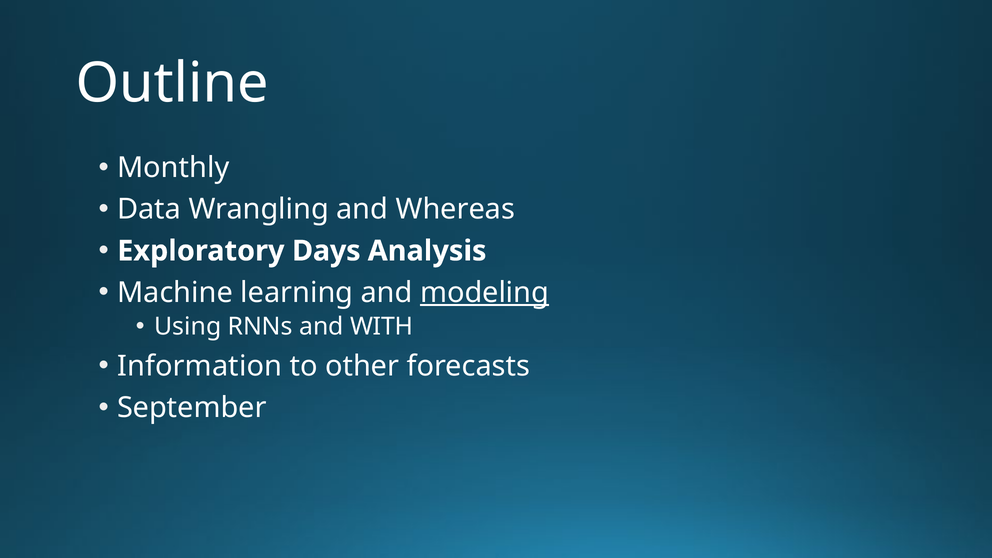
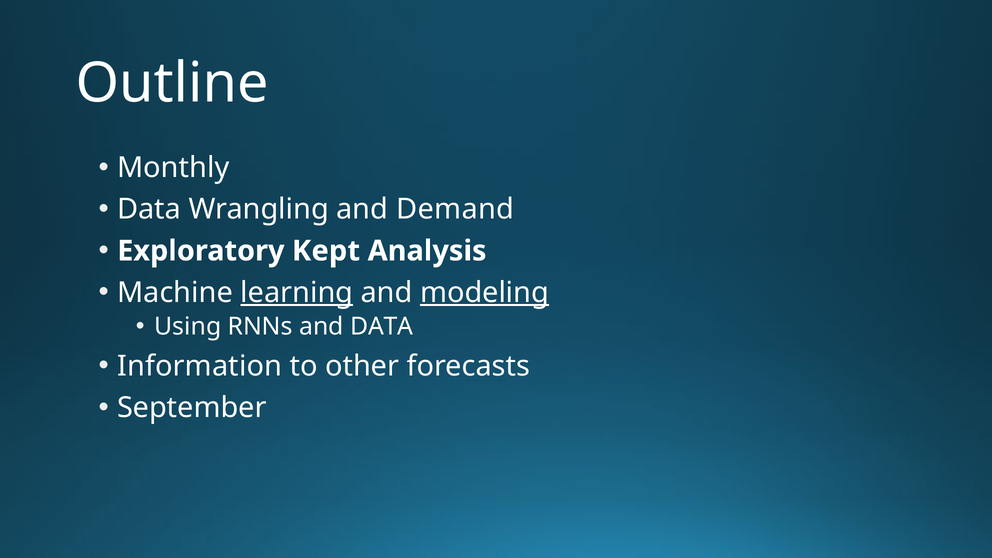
Whereas: Whereas -> Demand
Days: Days -> Kept
learning underline: none -> present
and WITH: WITH -> DATA
